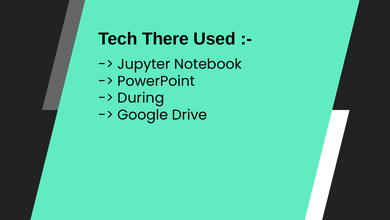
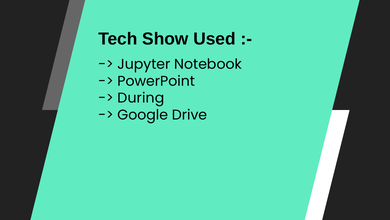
There: There -> Show
